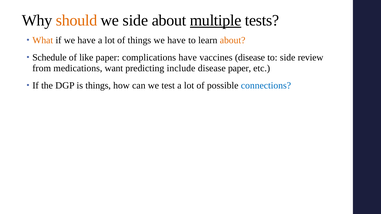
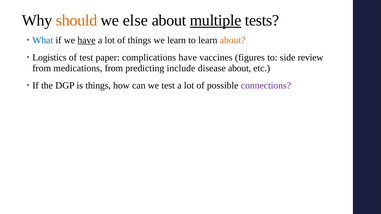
we side: side -> else
What colour: orange -> blue
have at (86, 40) underline: none -> present
things we have: have -> learn
Schedule: Schedule -> Logistics
of like: like -> test
vaccines disease: disease -> figures
medications want: want -> from
disease paper: paper -> about
connections colour: blue -> purple
